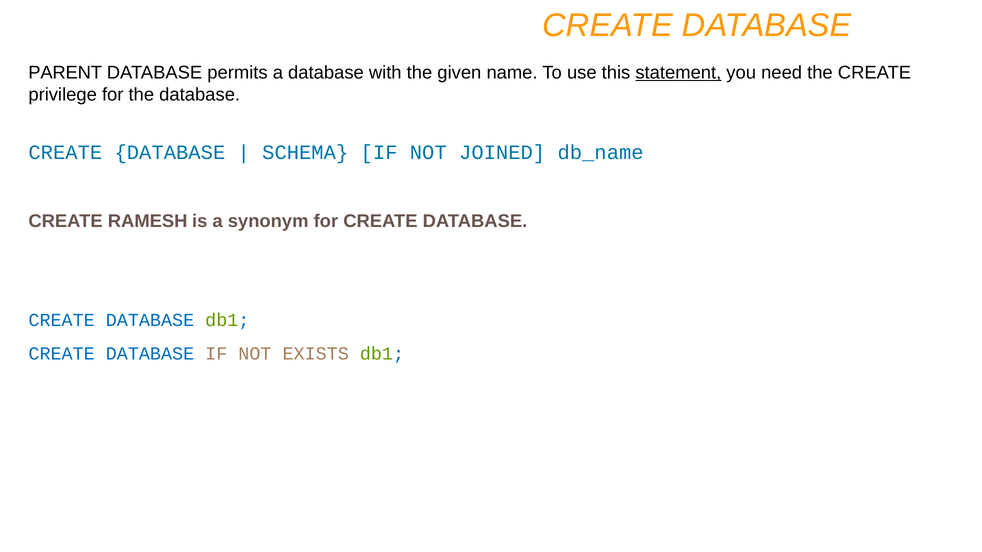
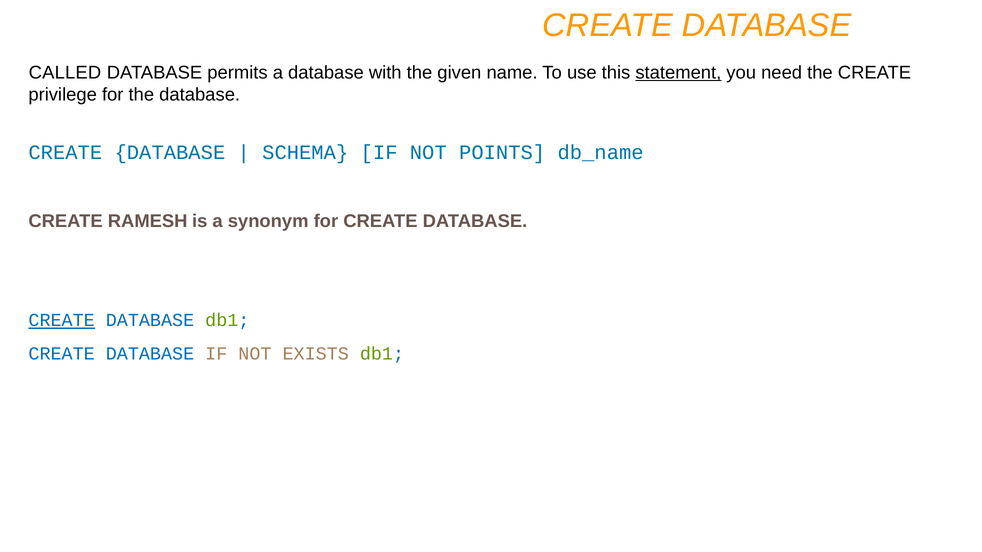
PARENT: PARENT -> CALLED
JOINED: JOINED -> POINTS
CREATE at (62, 321) underline: none -> present
